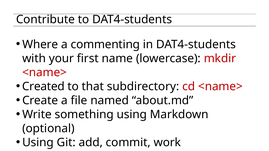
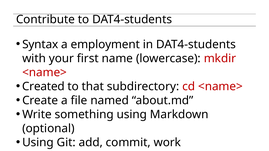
Where: Where -> Syntax
commenting: commenting -> employment
